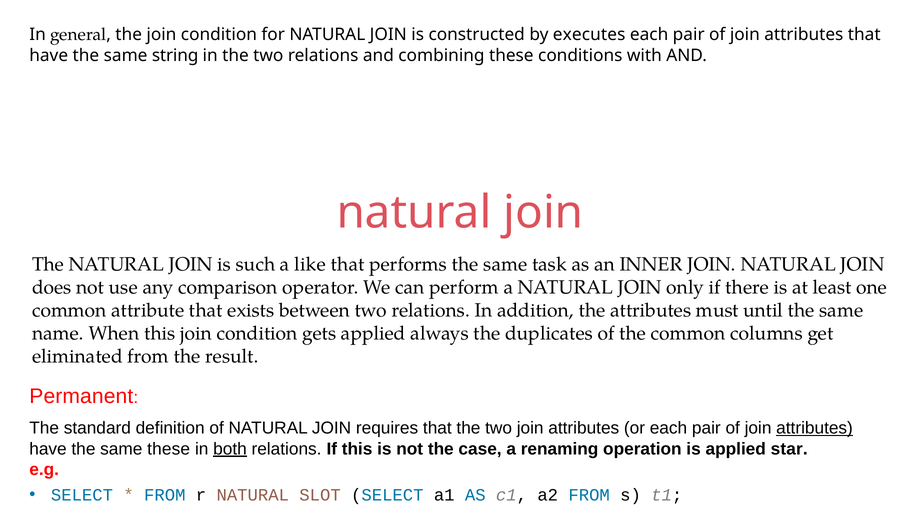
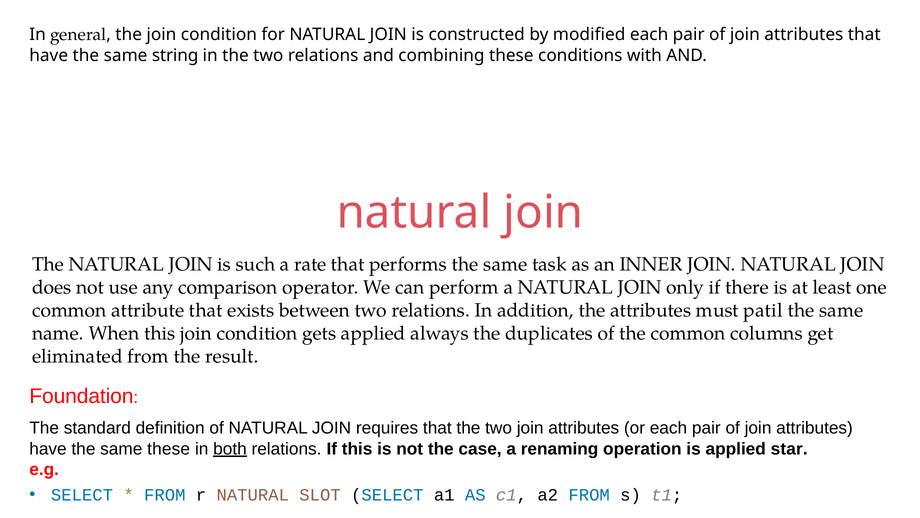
executes: executes -> modified
like: like -> rate
until: until -> patil
Permanent: Permanent -> Foundation
attributes at (815, 428) underline: present -> none
